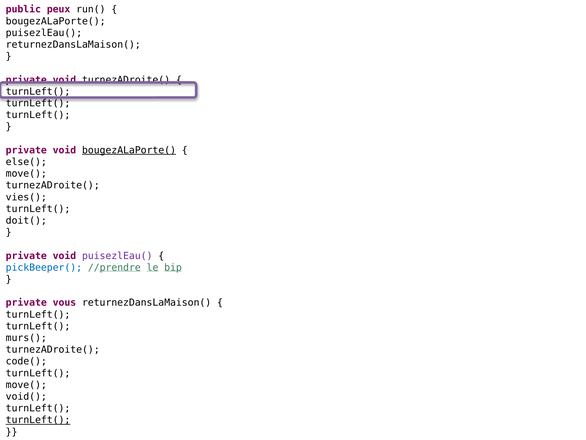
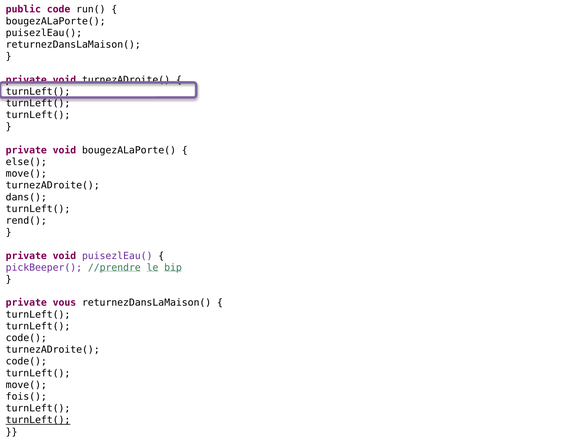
peux: peux -> code
bougezALaPorte( at (129, 150) underline: present -> none
vies(: vies( -> dans(
doit(: doit( -> rend(
pickBeeper( colour: blue -> purple
murs( at (26, 338): murs( -> code(
void(: void( -> fois(
